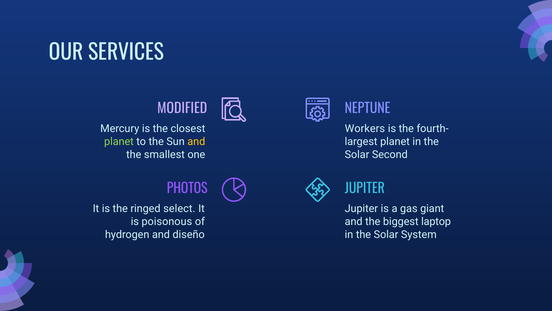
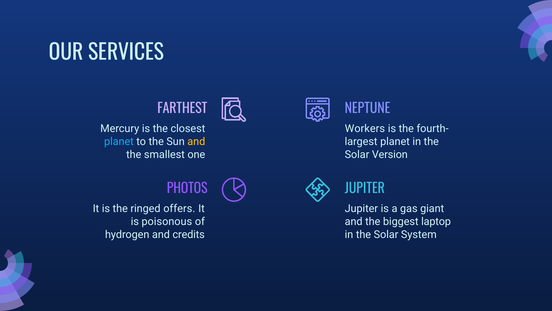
MODIFIED: MODIFIED -> FARTHEST
planet at (119, 141) colour: light green -> light blue
Second: Second -> Version
select: select -> offers
diseño: diseño -> credits
